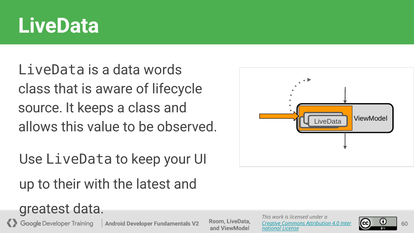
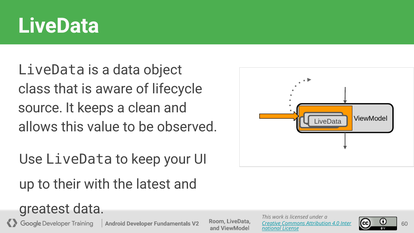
words: words -> object
a class: class -> clean
